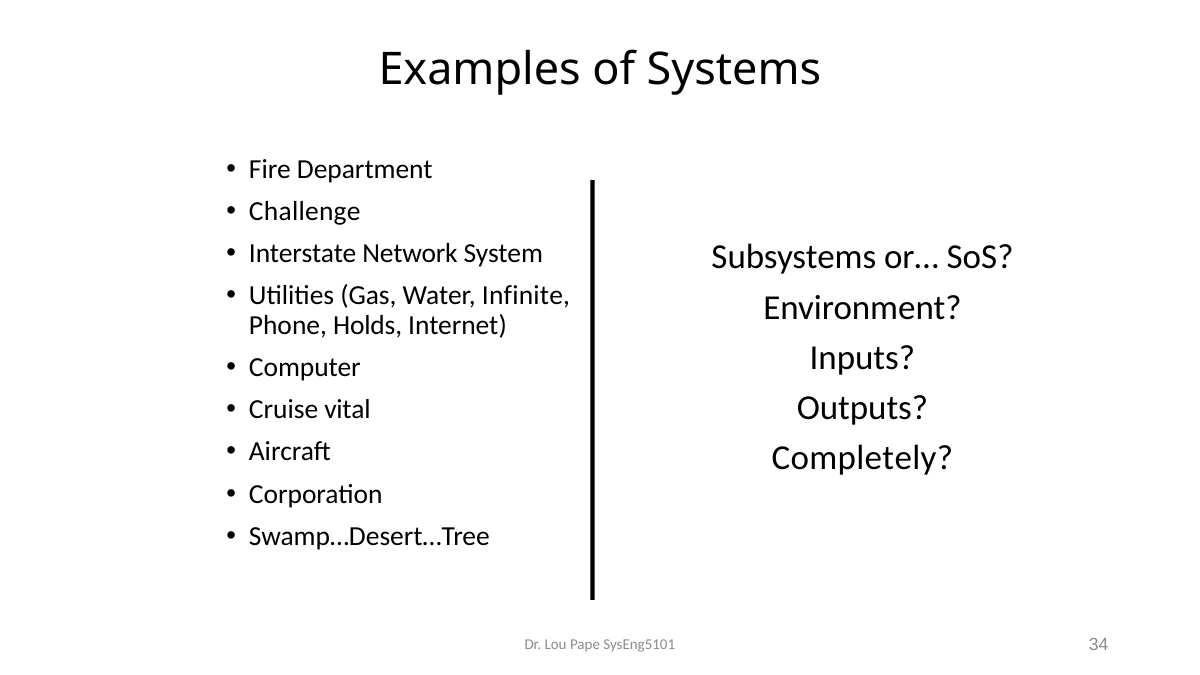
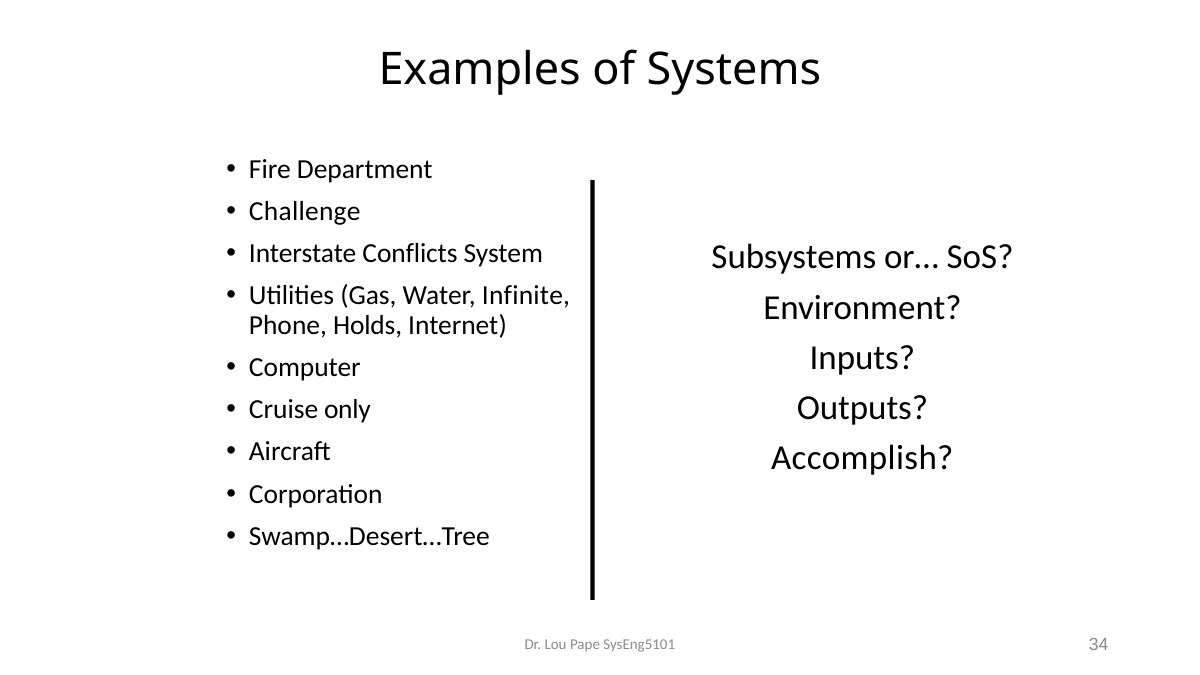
Network: Network -> Conflicts
vital: vital -> only
Completely: Completely -> Accomplish
